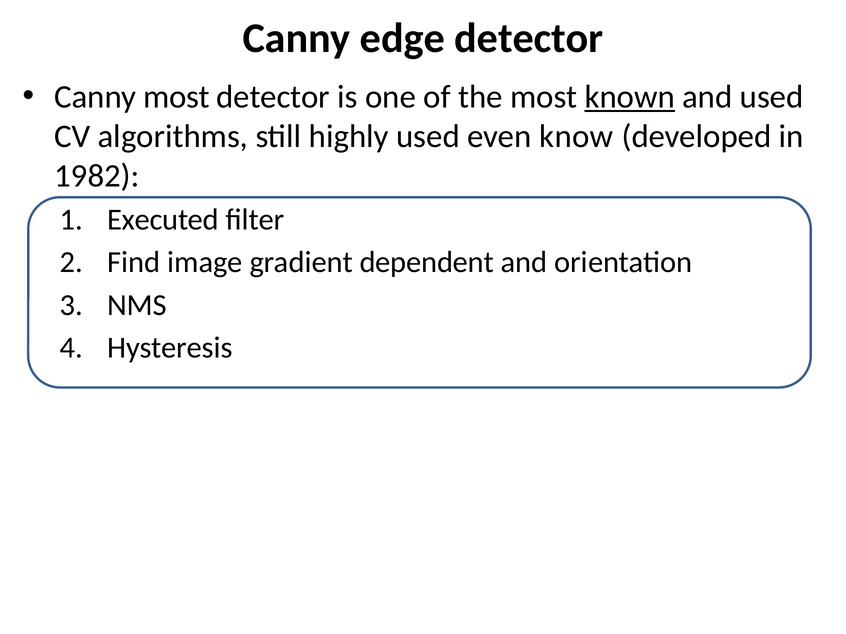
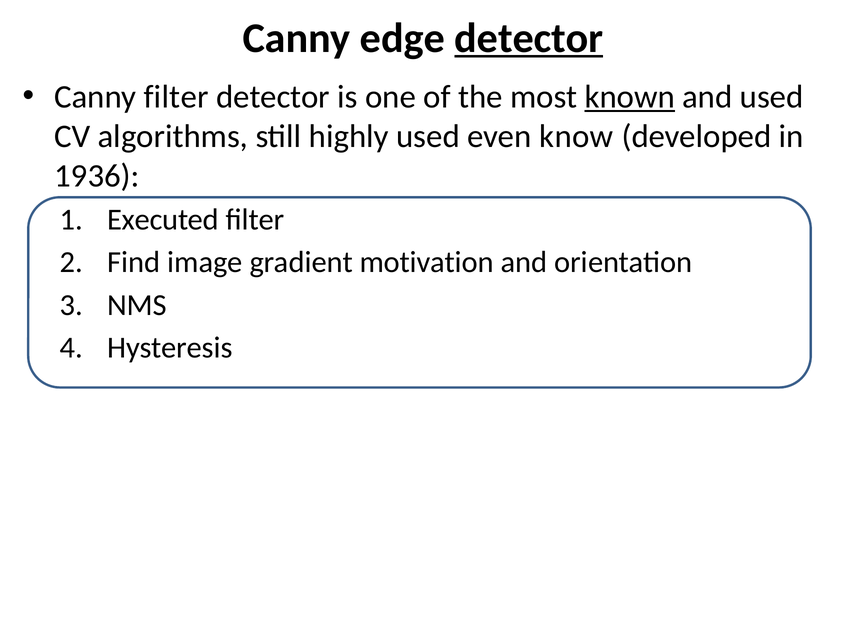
detector at (529, 38) underline: none -> present
Canny most: most -> filter
1982: 1982 -> 1936
dependent: dependent -> motivation
